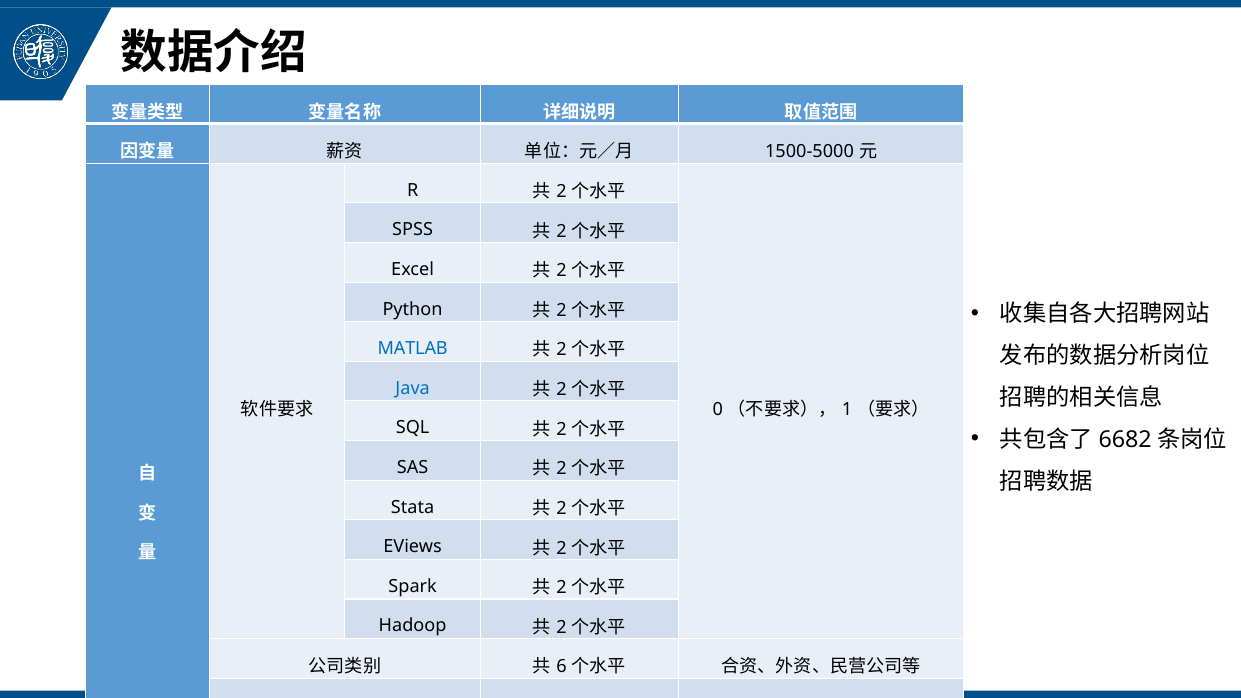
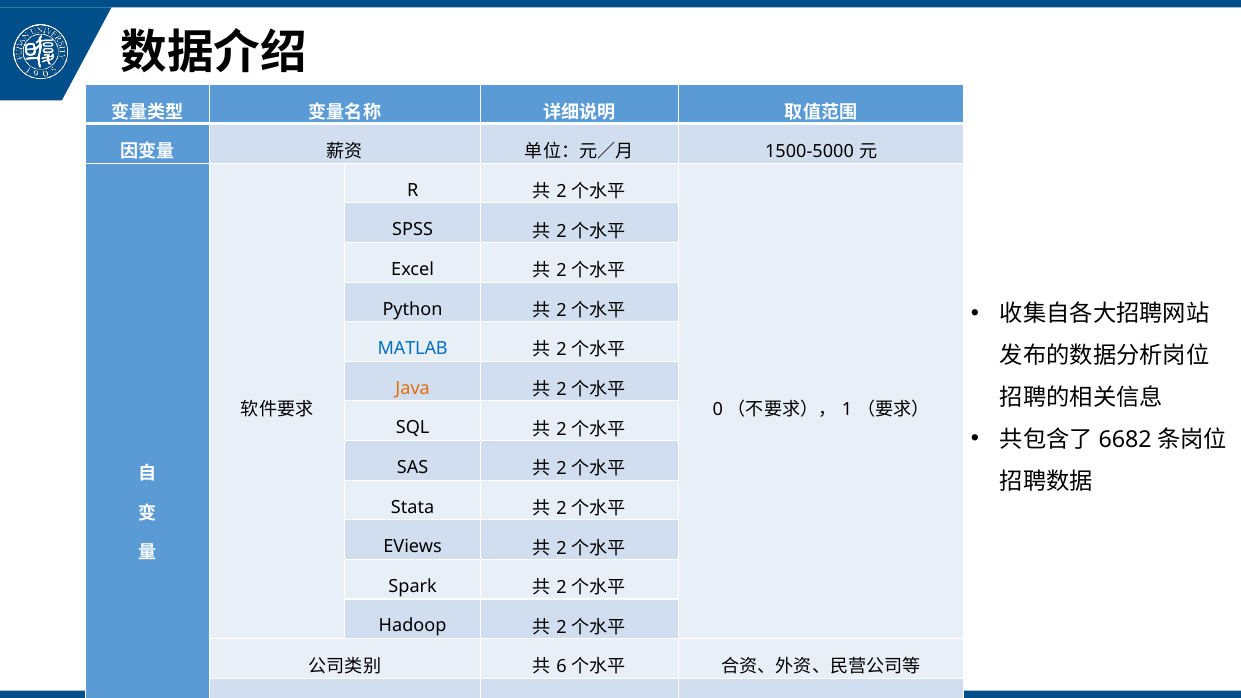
Java colour: blue -> orange
